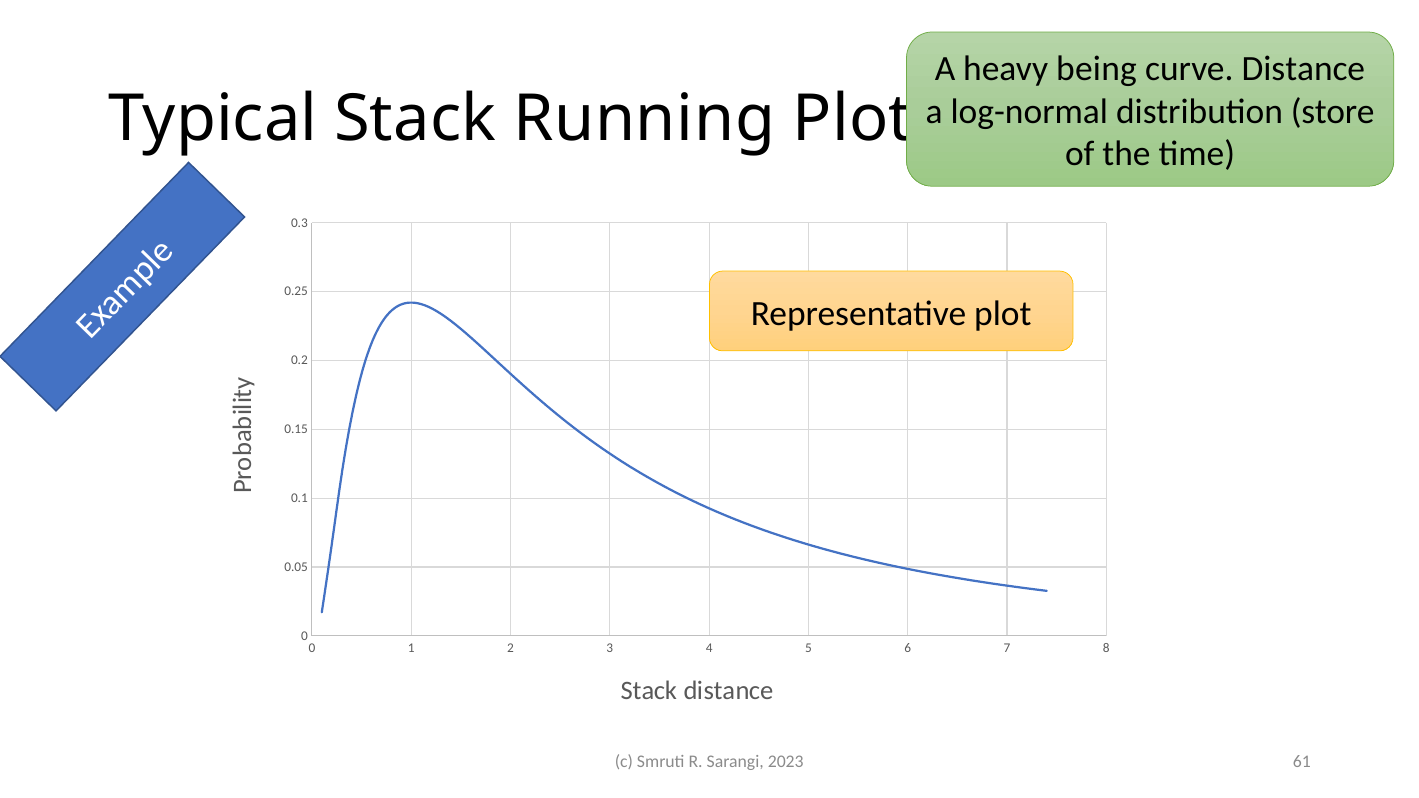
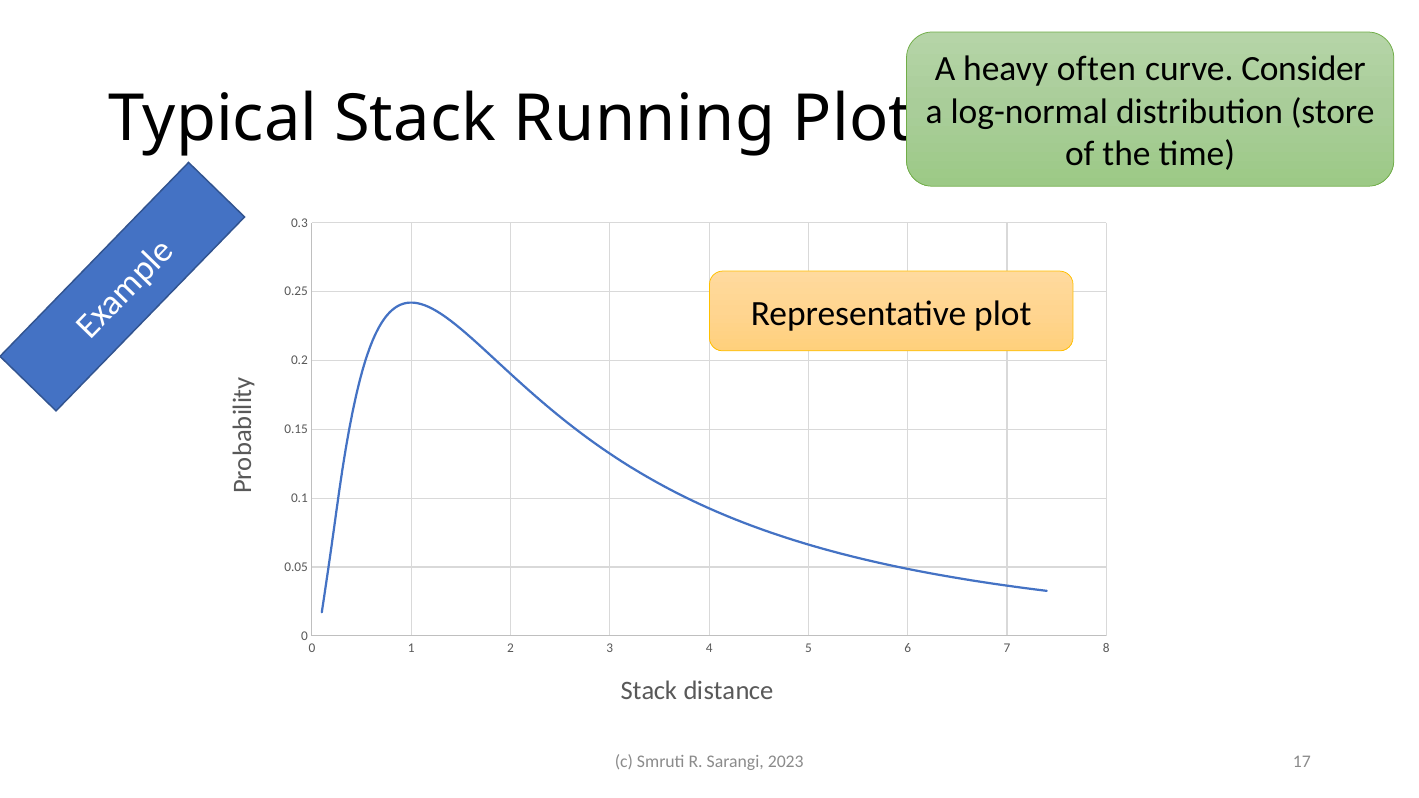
being: being -> often
curve Distance: Distance -> Consider
61: 61 -> 17
